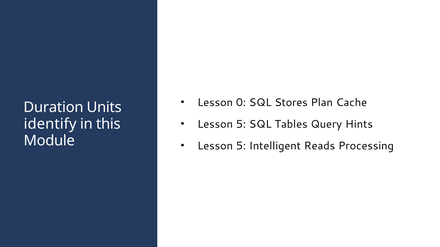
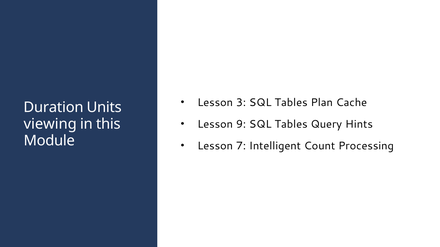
0: 0 -> 3
Stores at (291, 103): Stores -> Tables
5 at (241, 125): 5 -> 9
identify: identify -> viewing
5 at (241, 146): 5 -> 7
Reads: Reads -> Count
